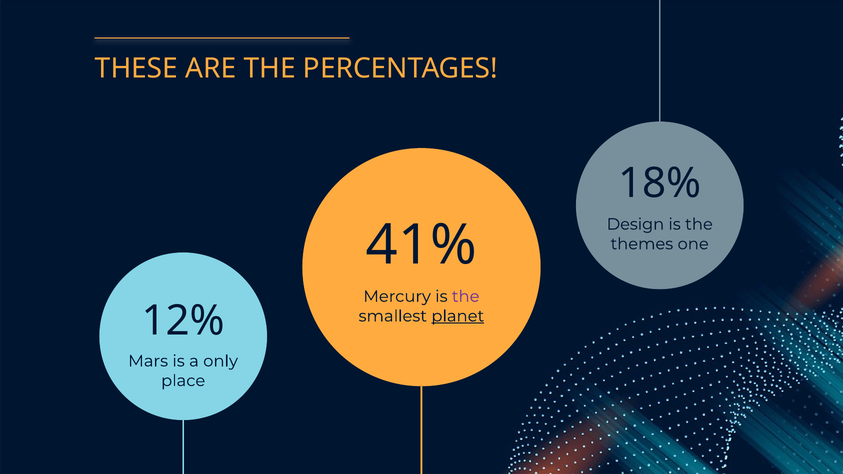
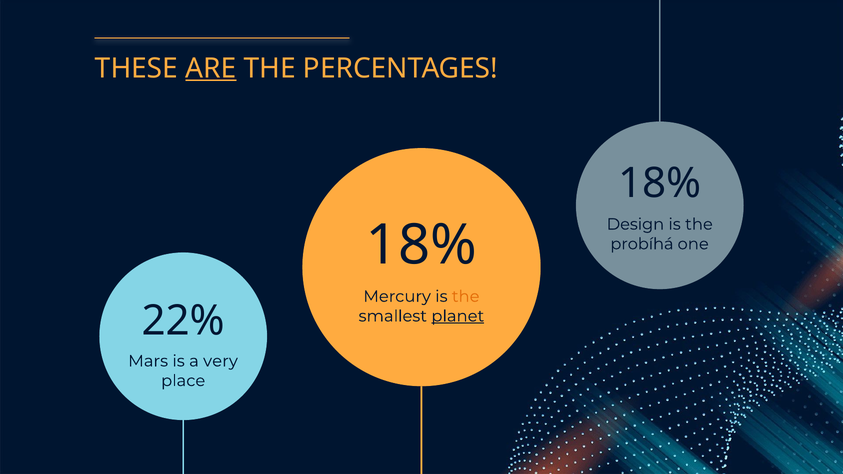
ARE underline: none -> present
41% at (421, 245): 41% -> 18%
themes: themes -> probíhá
the at (466, 297) colour: purple -> orange
12%: 12% -> 22%
only: only -> very
